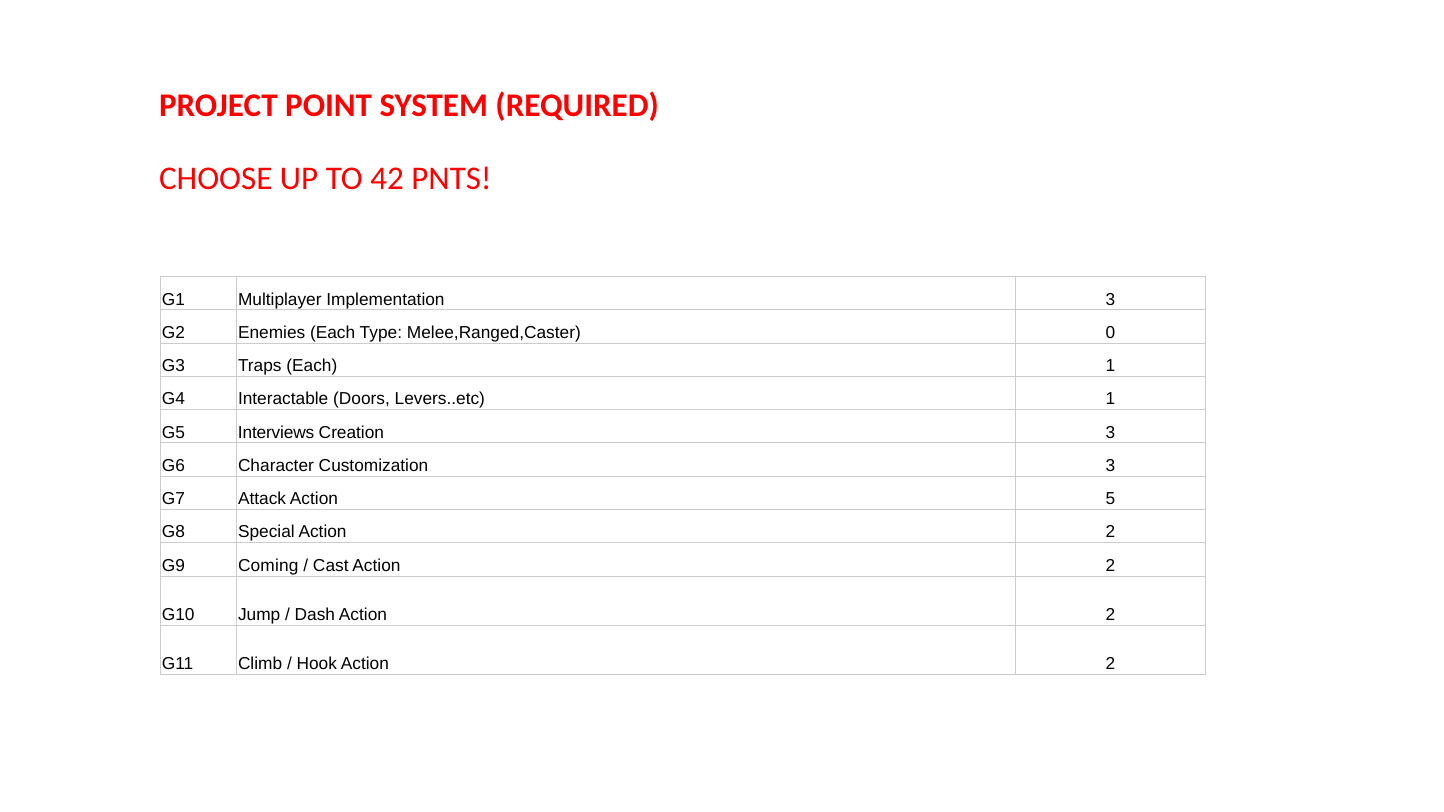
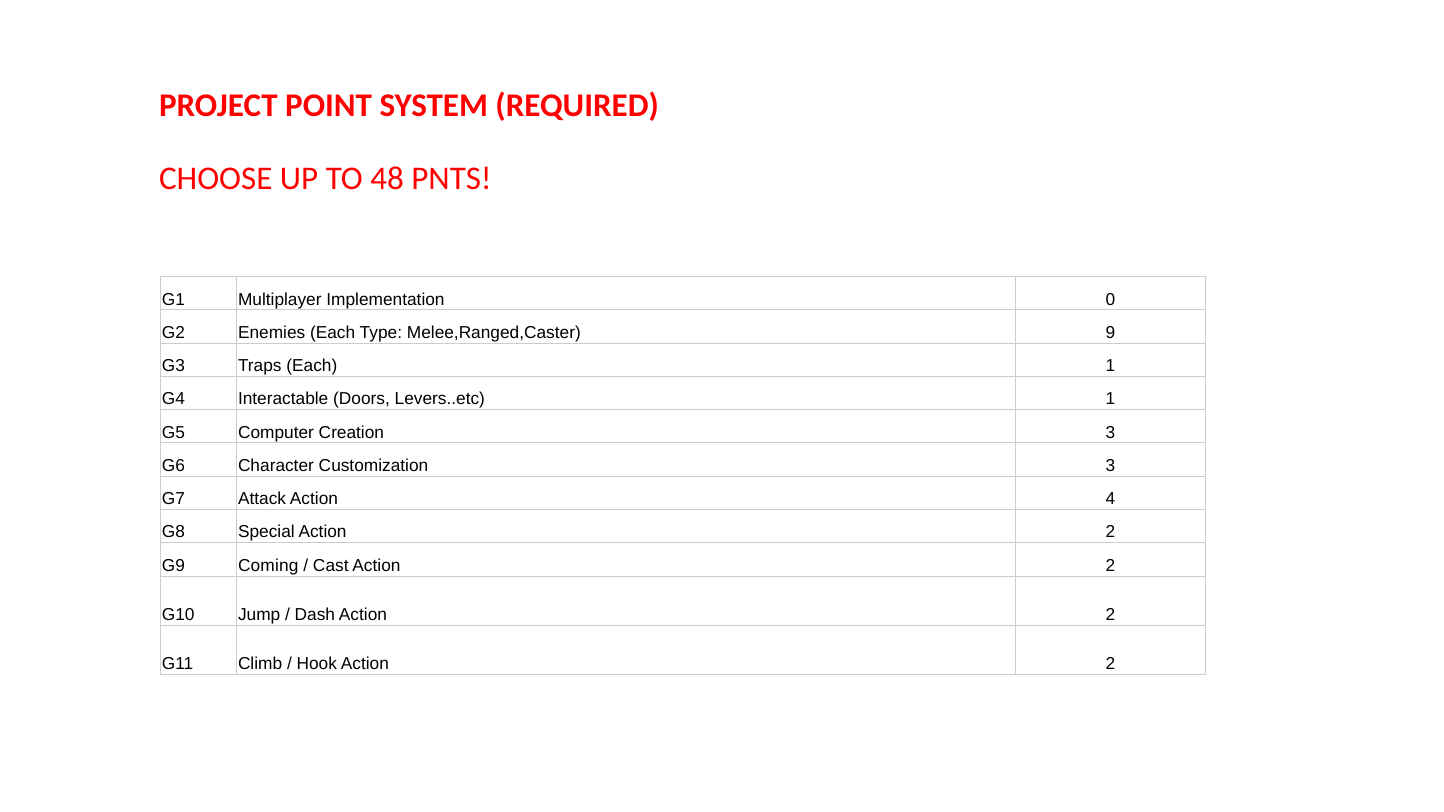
42: 42 -> 48
Implementation 3: 3 -> 0
0: 0 -> 9
Interviews: Interviews -> Computer
5: 5 -> 4
